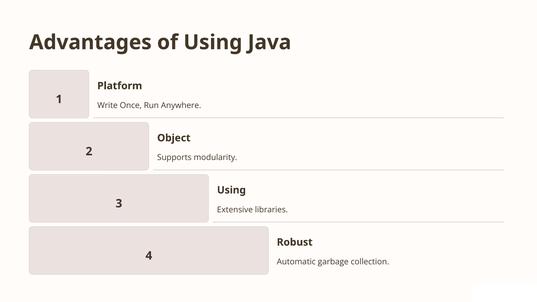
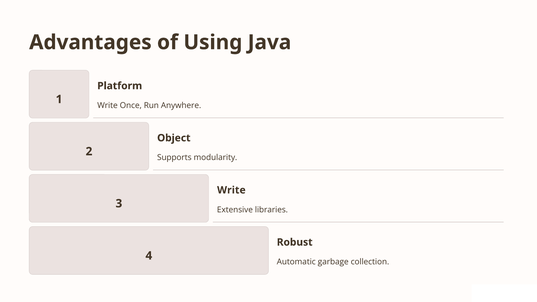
Using at (231, 190): Using -> Write
